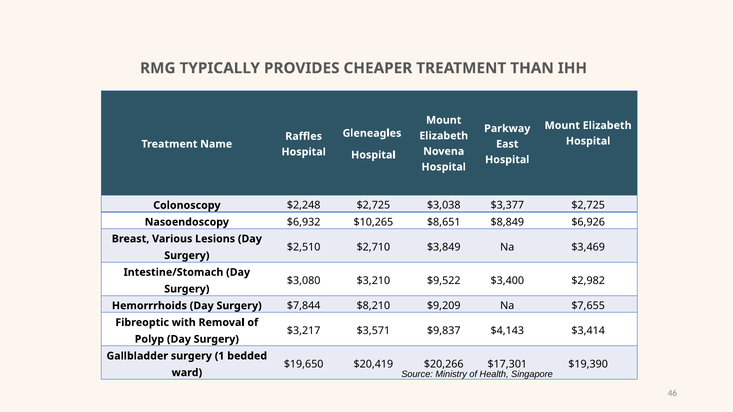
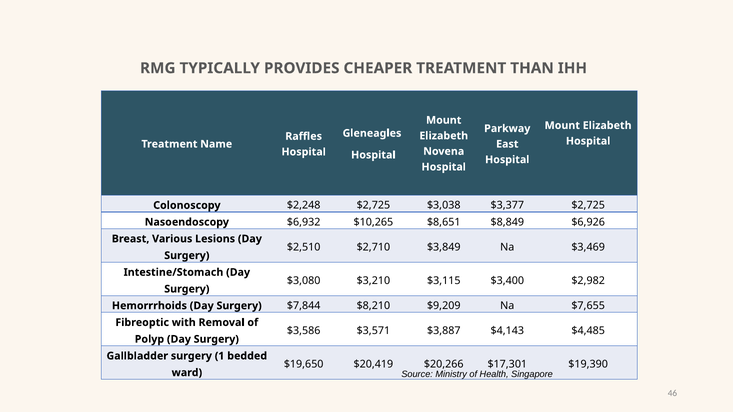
$9,522: $9,522 -> $3,115
$3,217: $3,217 -> $3,586
$9,837: $9,837 -> $3,887
$3,414: $3,414 -> $4,485
